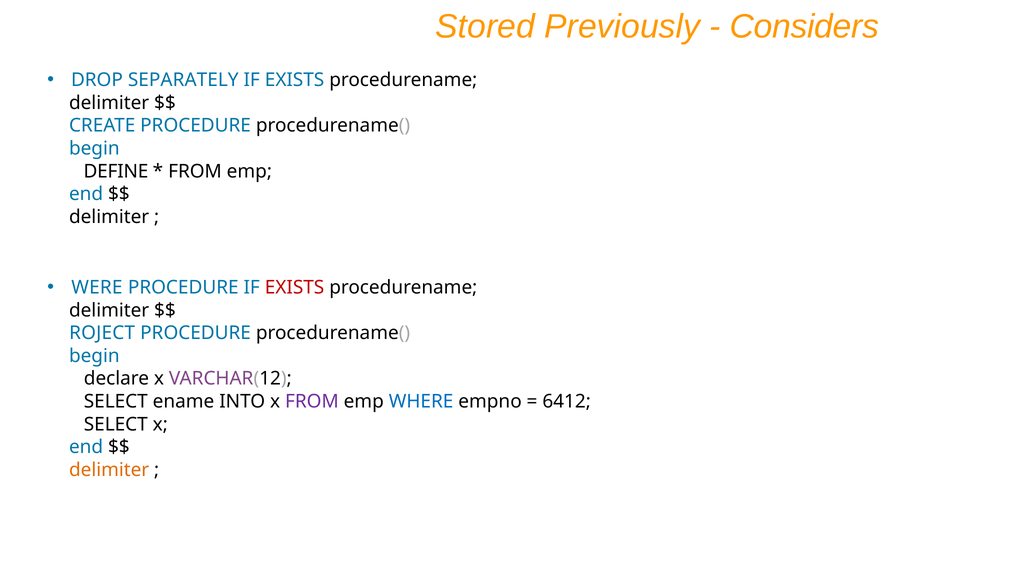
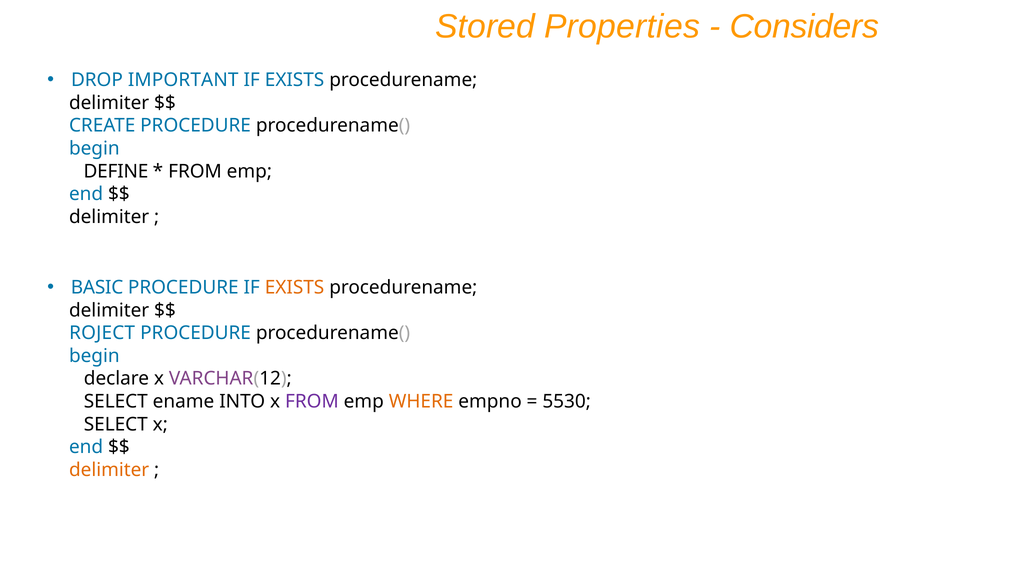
Previously: Previously -> Properties
SEPARATELY: SEPARATELY -> IMPORTANT
WERE: WERE -> BASIC
EXISTS at (295, 287) colour: red -> orange
WHERE colour: blue -> orange
6412: 6412 -> 5530
